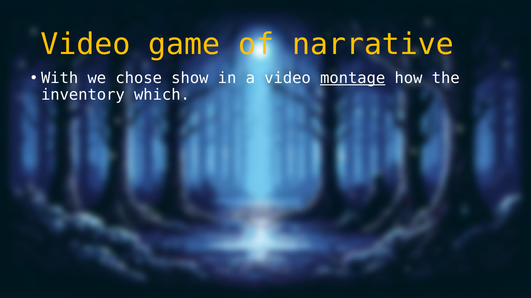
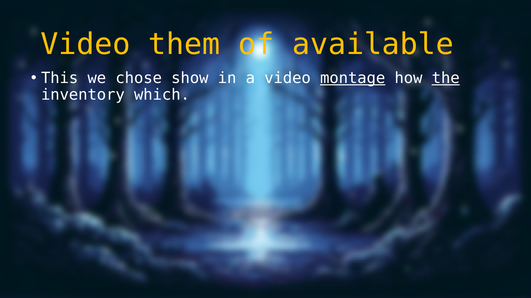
game: game -> them
narrative: narrative -> available
With: With -> This
the underline: none -> present
